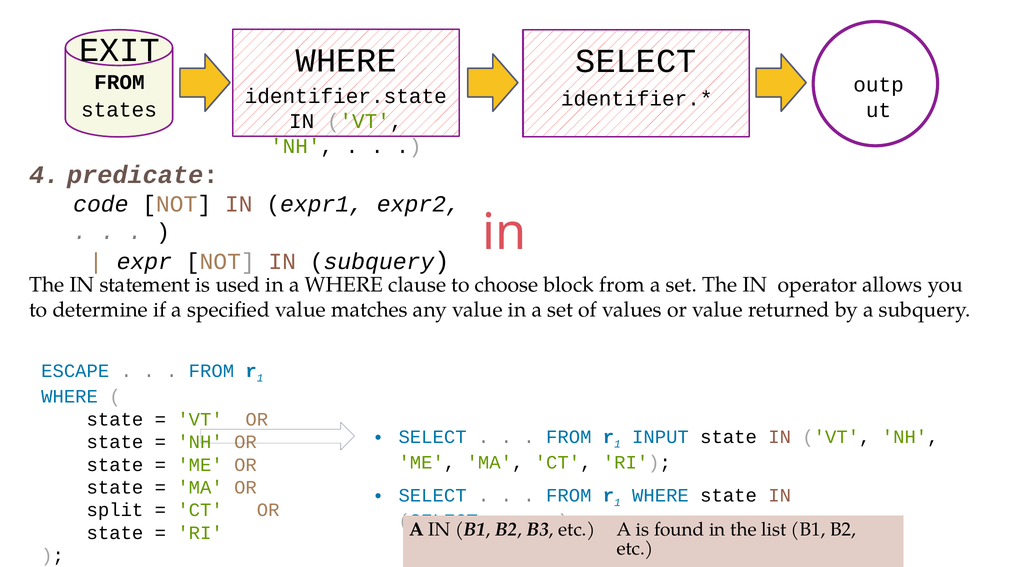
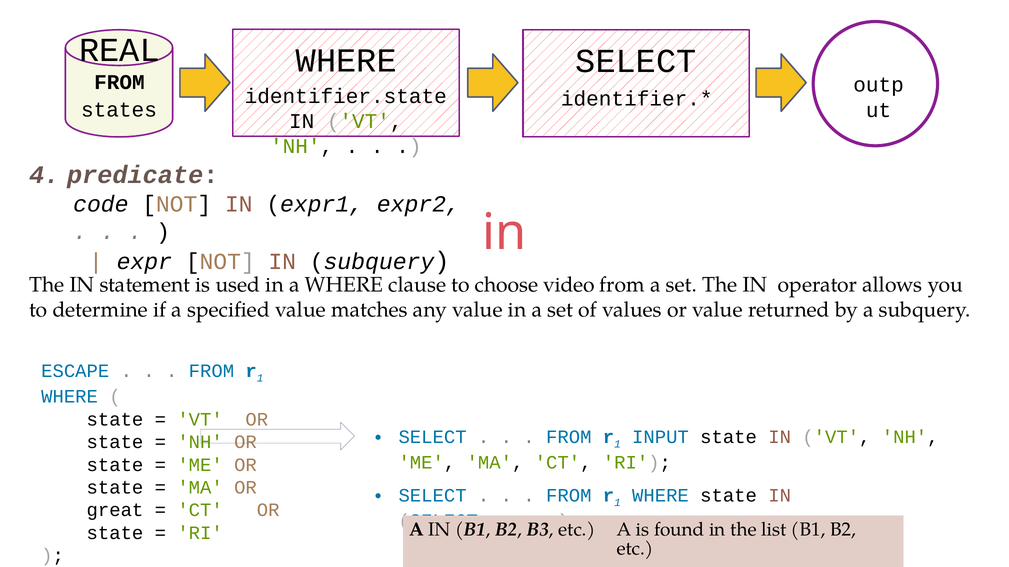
EXIT: EXIT -> REAL
block: block -> video
split: split -> great
